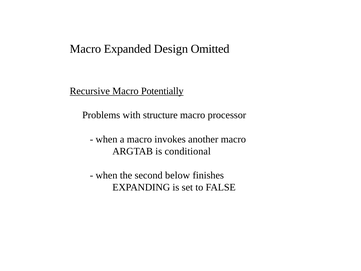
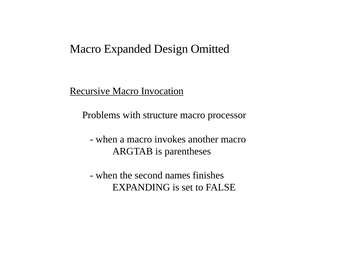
Potentially: Potentially -> Invocation
conditional: conditional -> parentheses
below: below -> names
